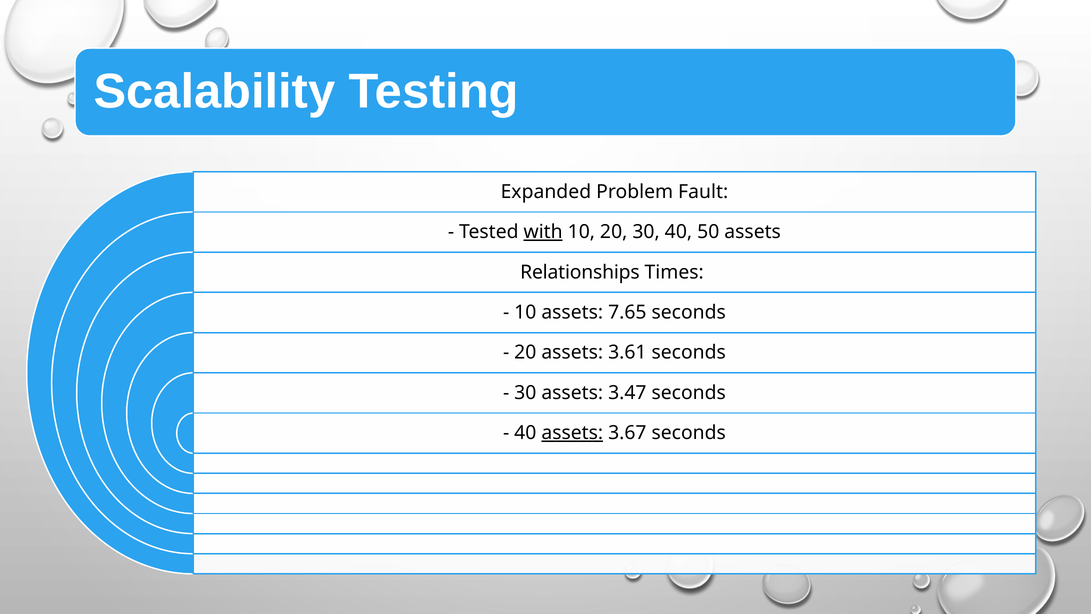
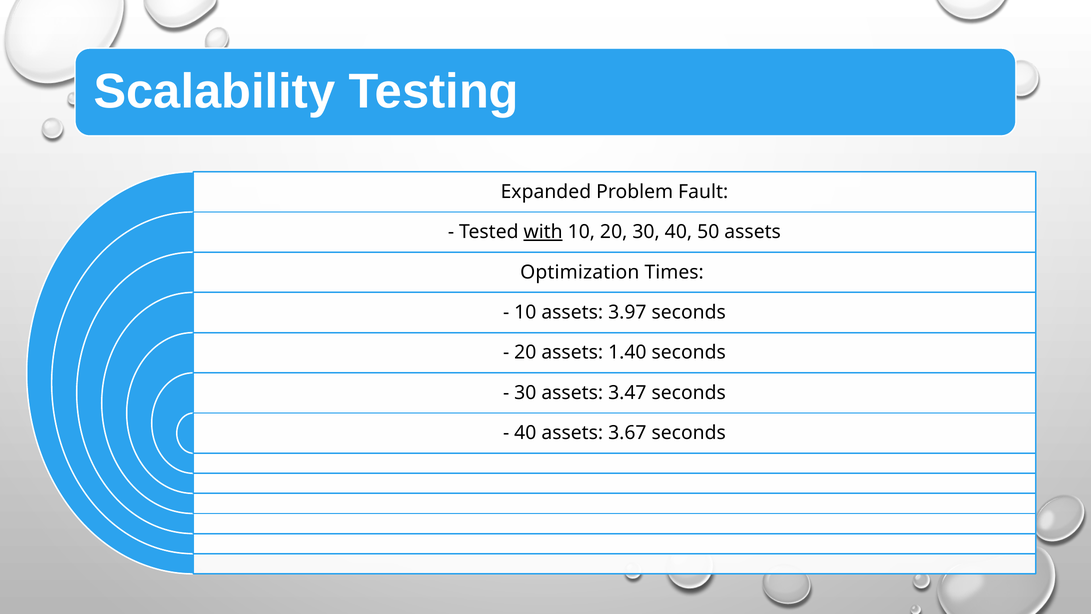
Relationships: Relationships -> Optimization
7.65: 7.65 -> 3.97
3.61: 3.61 -> 1.40
assets at (572, 433) underline: present -> none
